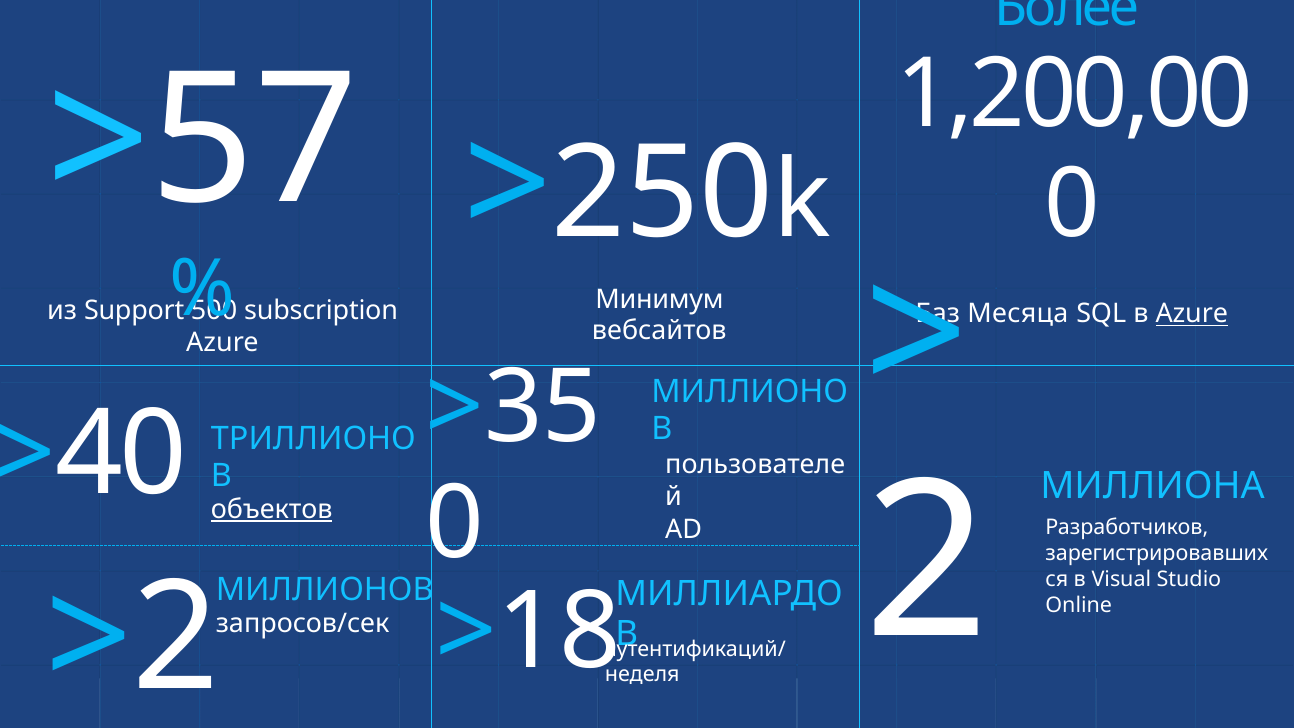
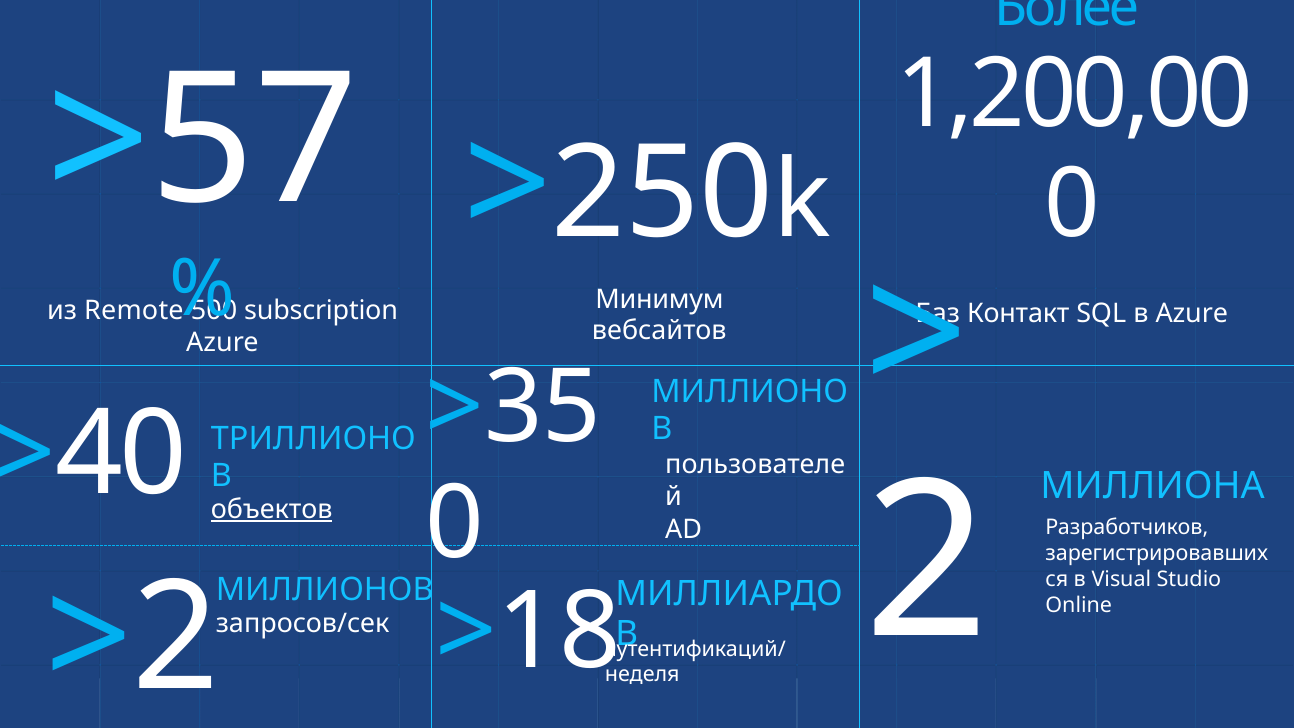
Support: Support -> Remote
Месяца: Месяца -> Контакт
Azure at (1192, 314) underline: present -> none
